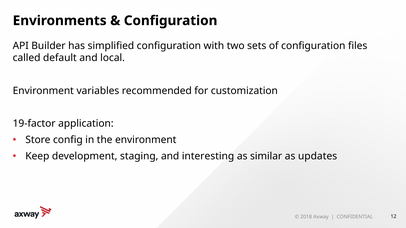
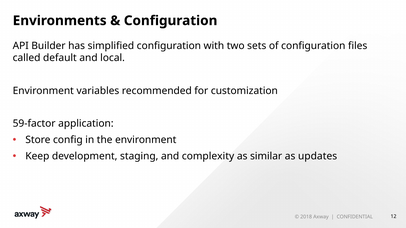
19-factor: 19-factor -> 59-factor
interesting: interesting -> complexity
